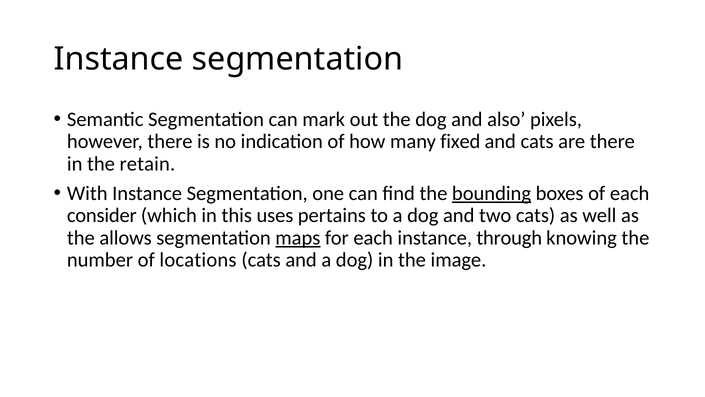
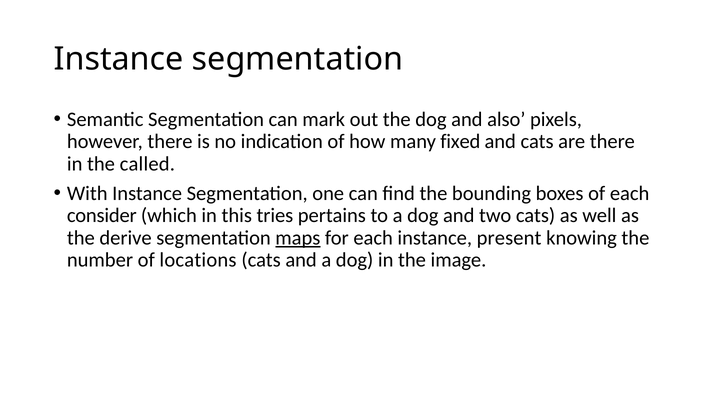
retain: retain -> called
bounding underline: present -> none
uses: uses -> tries
allows: allows -> derive
through: through -> present
